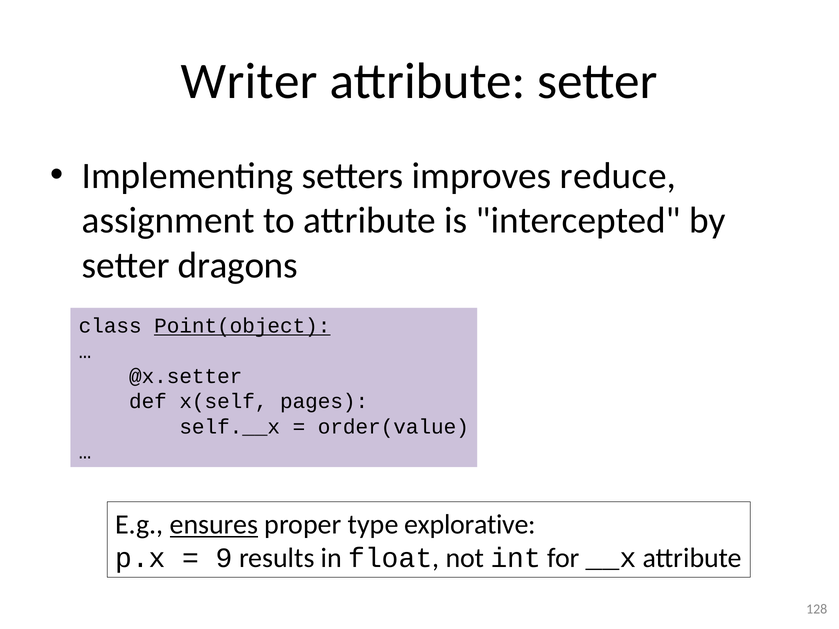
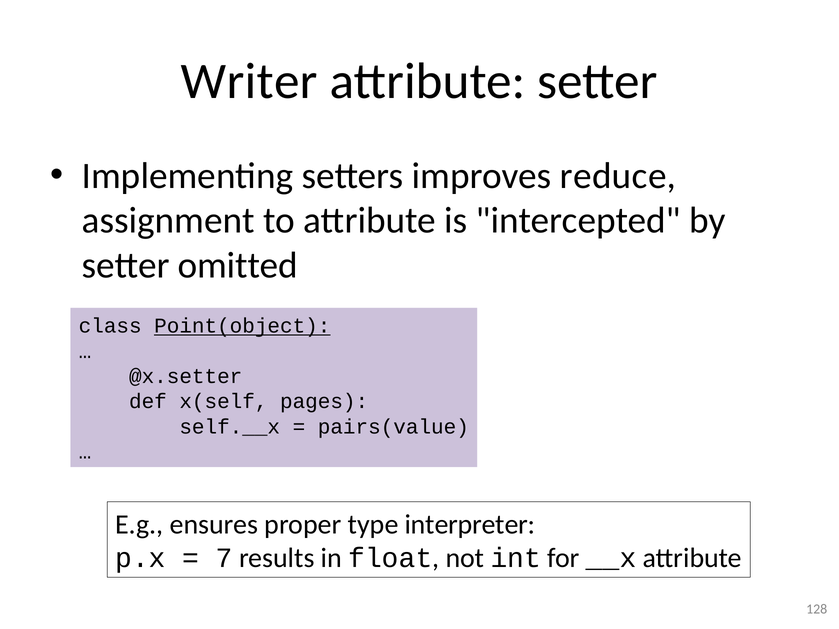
dragons: dragons -> omitted
order(value: order(value -> pairs(value
ensures underline: present -> none
explorative: explorative -> interpreter
9: 9 -> 7
